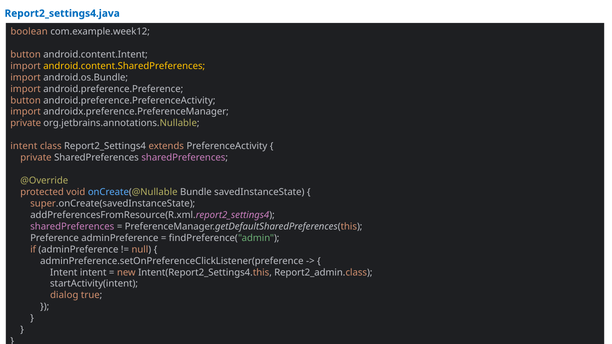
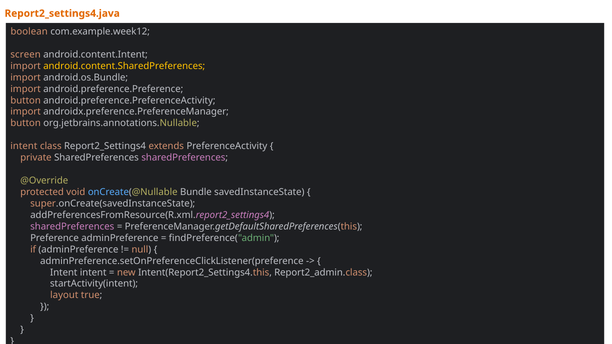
Report2_settings4.java colour: blue -> orange
button at (26, 55): button -> screen
private at (26, 123): private -> button
dialog: dialog -> layout
